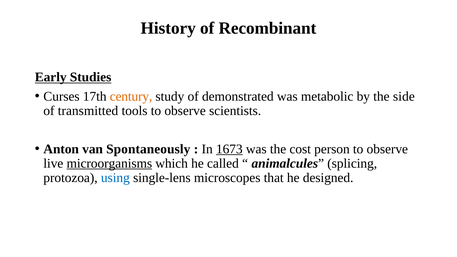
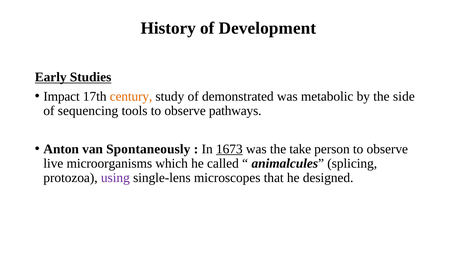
Recombinant: Recombinant -> Development
Curses: Curses -> Impact
transmitted: transmitted -> sequencing
scientists: scientists -> pathways
cost: cost -> take
microorganisms underline: present -> none
using colour: blue -> purple
